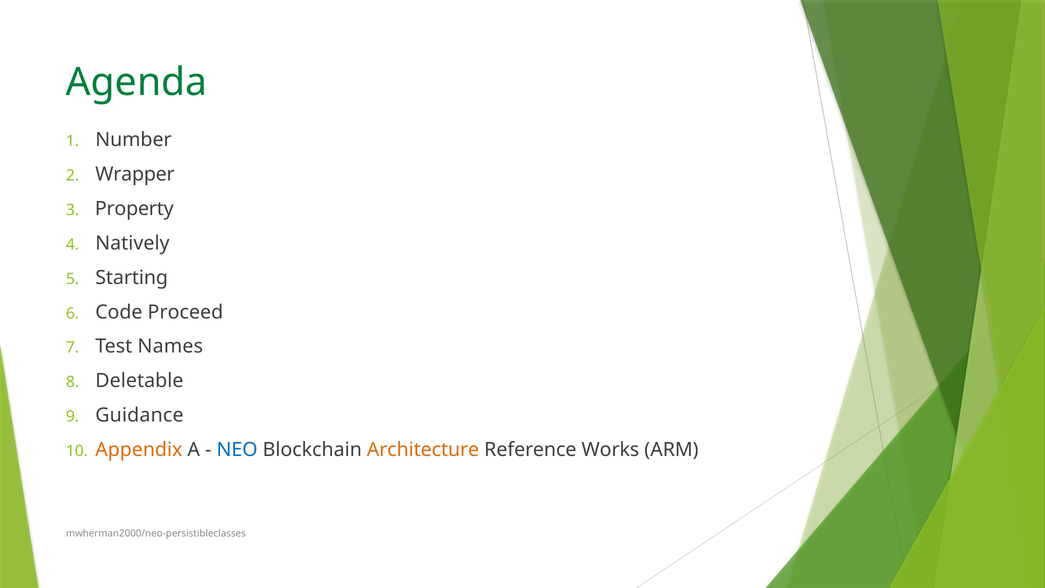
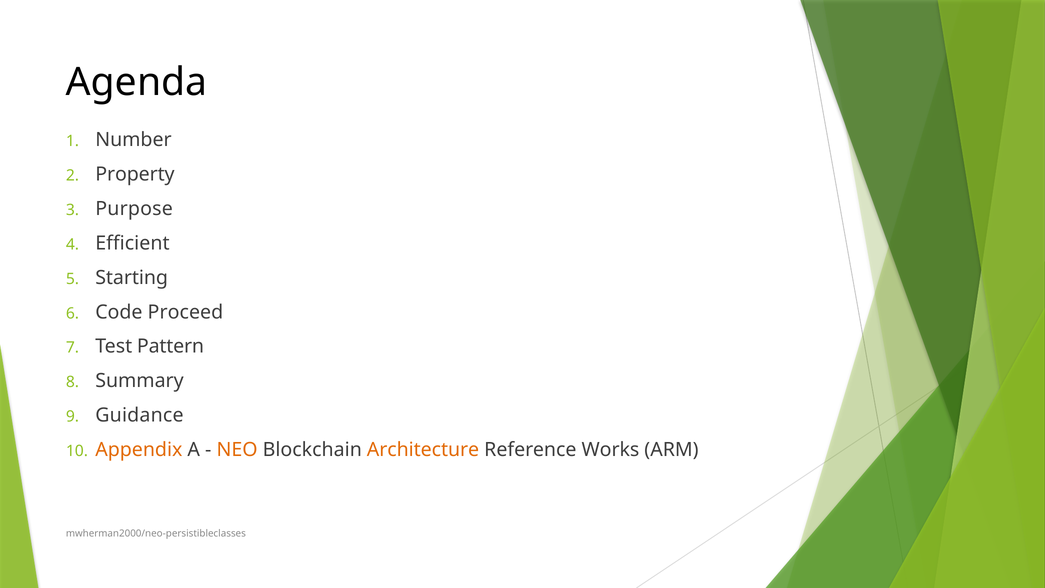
Agenda colour: green -> black
Wrapper: Wrapper -> Property
Property: Property -> Purpose
Natively: Natively -> Efficient
Names: Names -> Pattern
Deletable: Deletable -> Summary
NEO colour: blue -> orange
